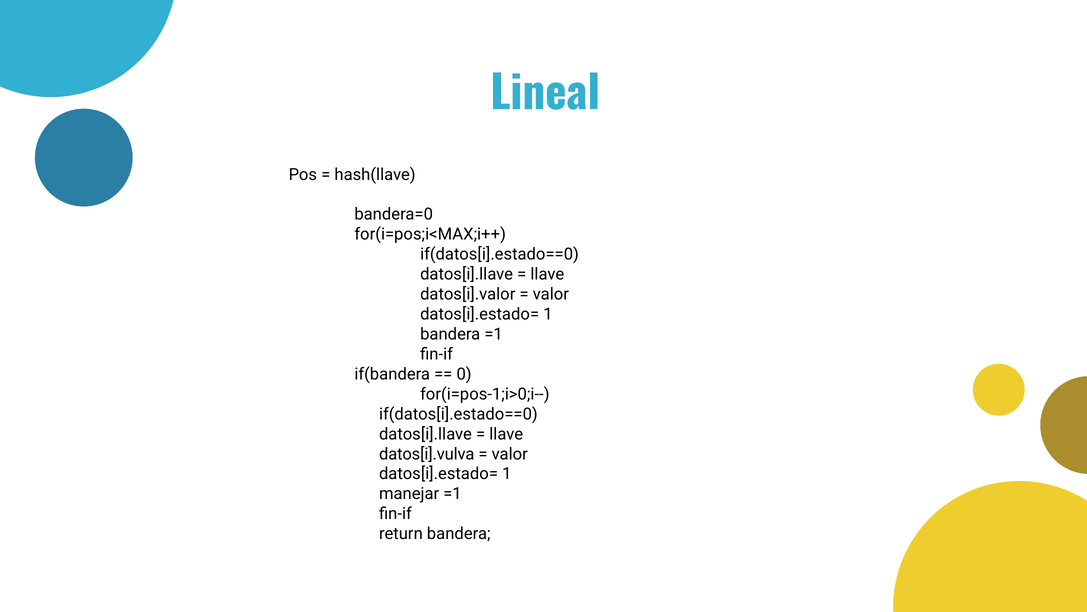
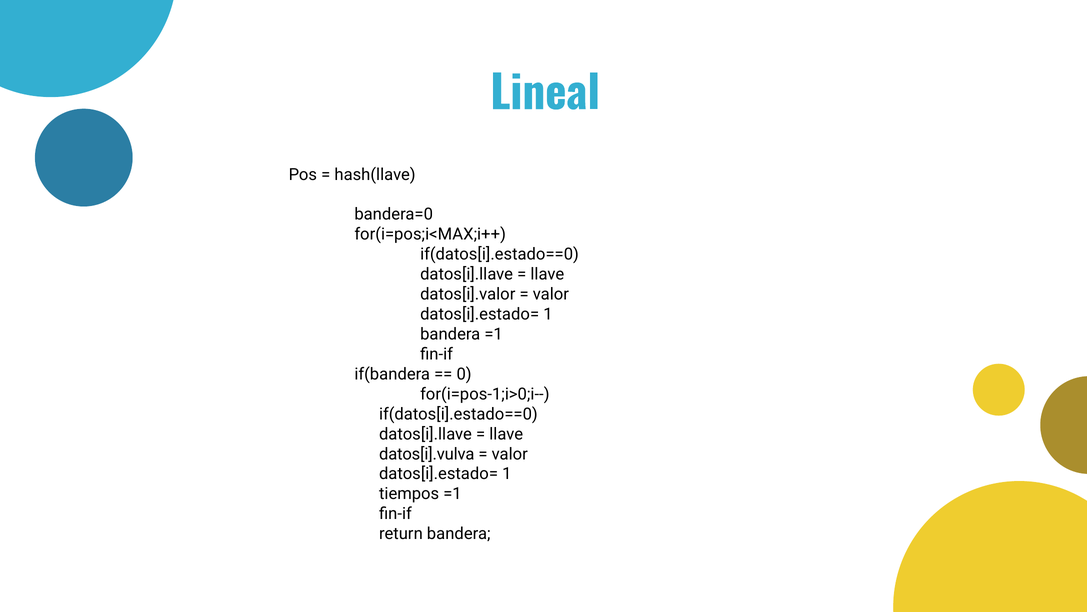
manejar: manejar -> tiempos
